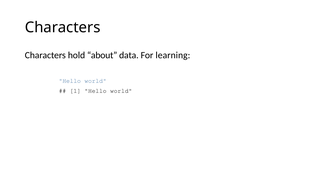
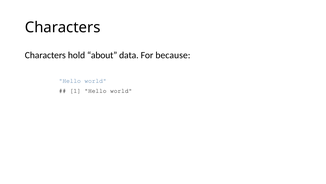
learning: learning -> because
